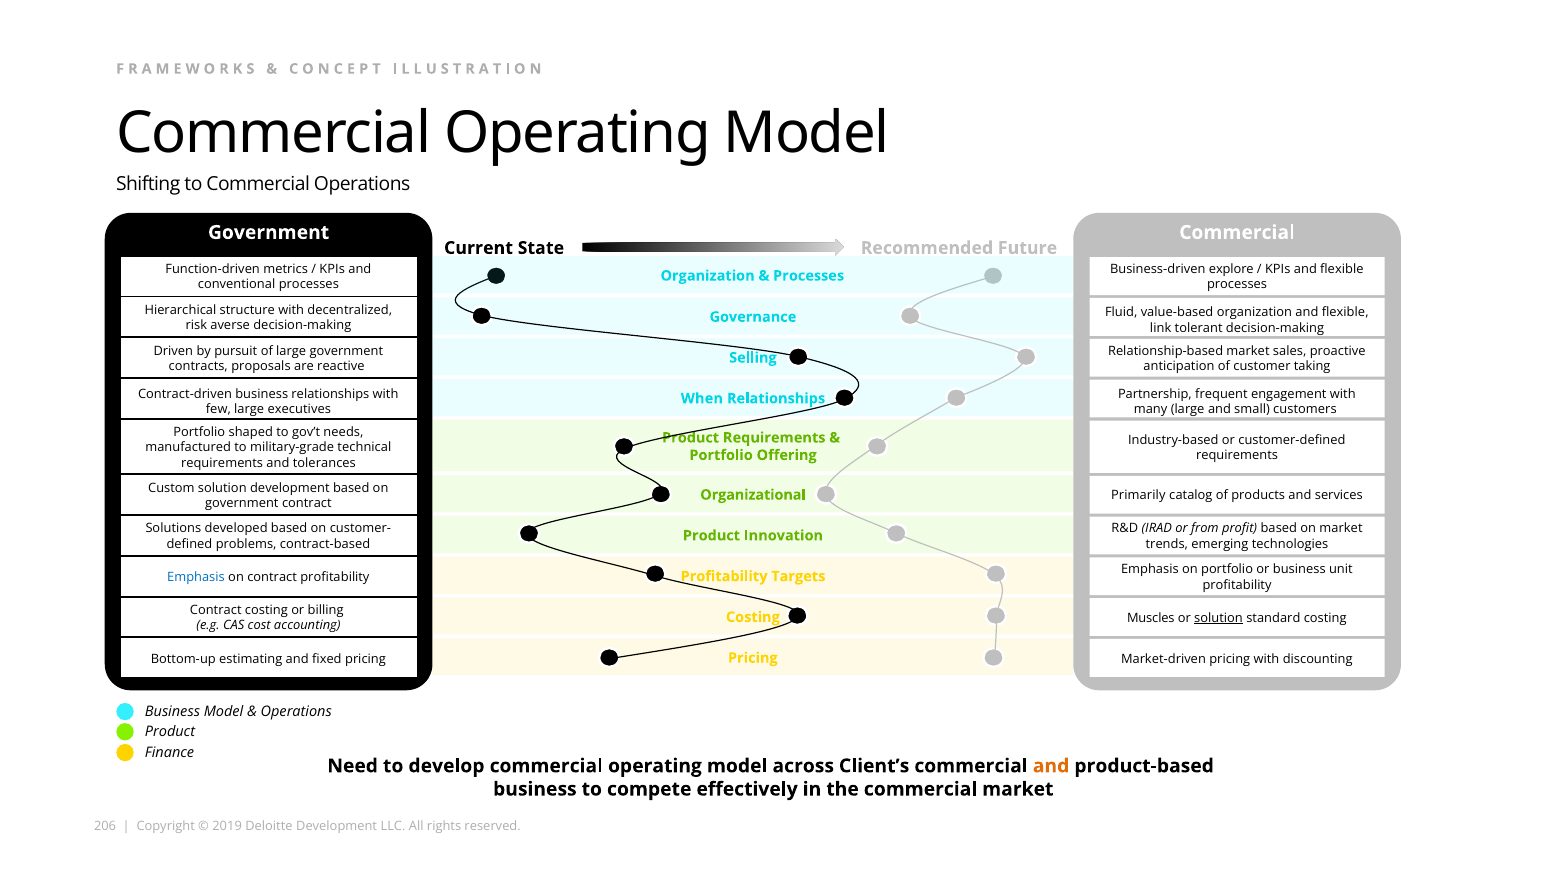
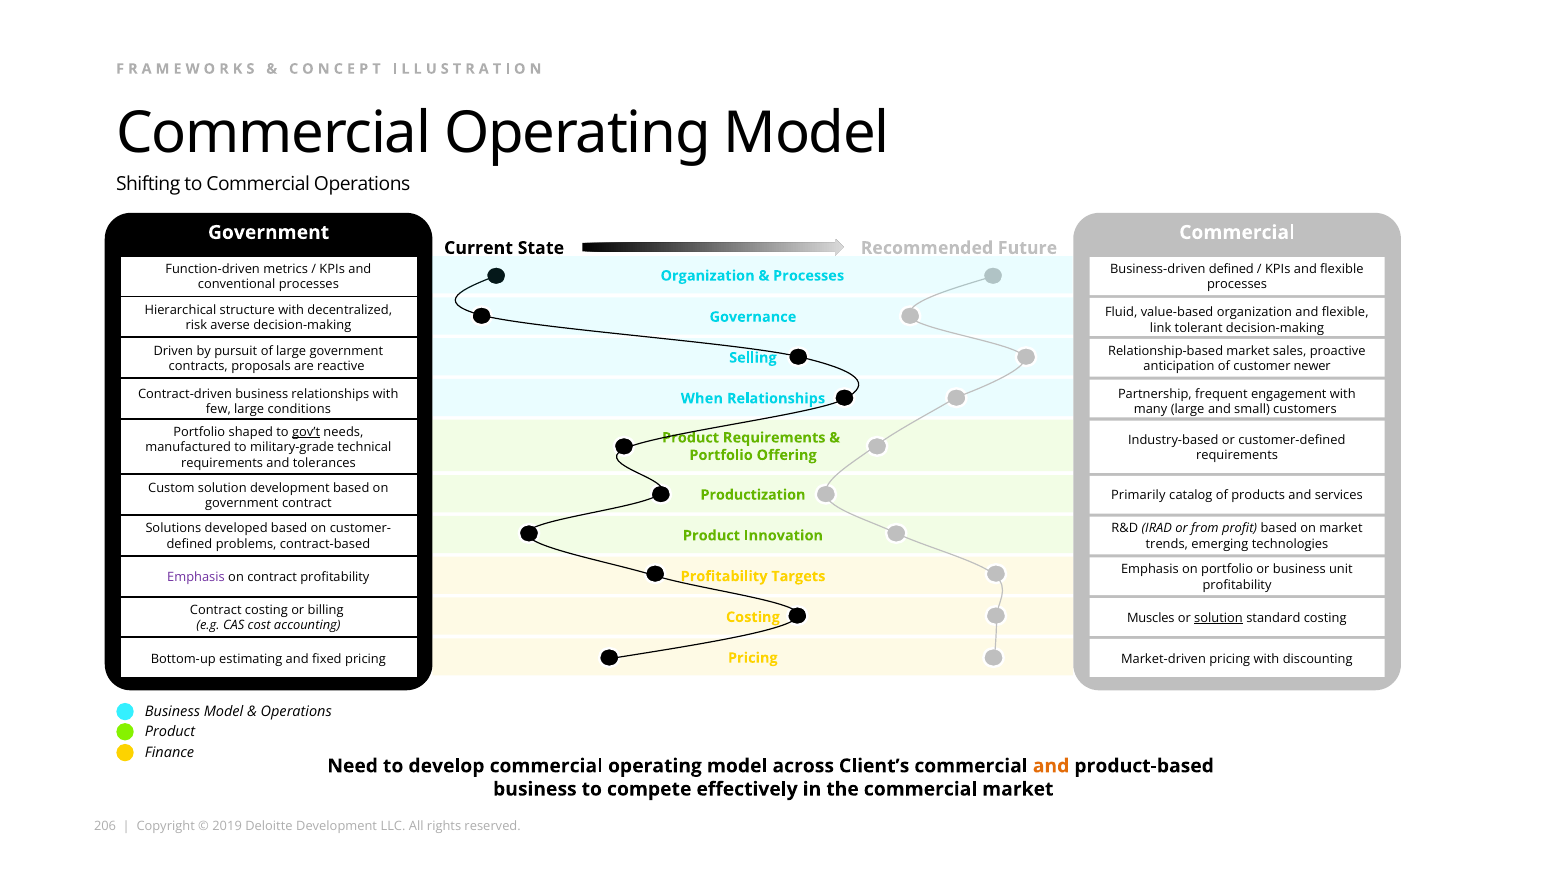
Business-driven explore: explore -> defined
taking: taking -> newer
executives: executives -> conditions
gov’t underline: none -> present
Organizational: Organizational -> Productization
Emphasis at (196, 577) colour: blue -> purple
